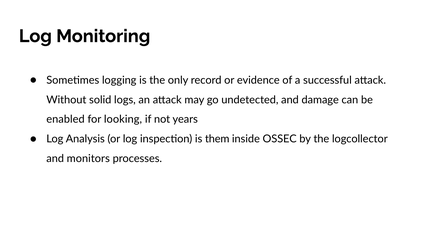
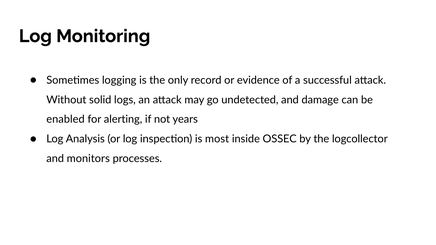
looking: looking -> alerting
them: them -> most
